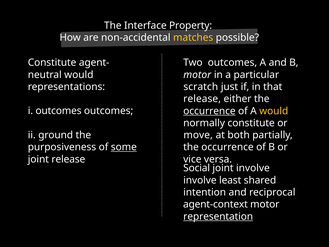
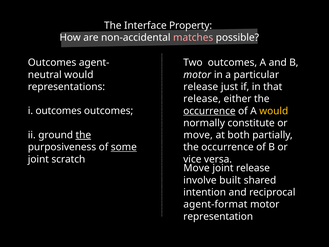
matches colour: yellow -> pink
Constitute at (52, 63): Constitute -> Outcomes
scratch at (201, 87): scratch -> release
the at (83, 135) underline: none -> present
joint release: release -> scratch
Social at (197, 168): Social -> Move
joint involve: involve -> release
least: least -> built
agent-context: agent-context -> agent-format
representation underline: present -> none
